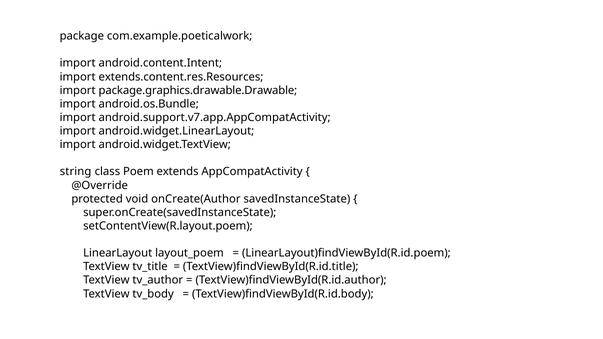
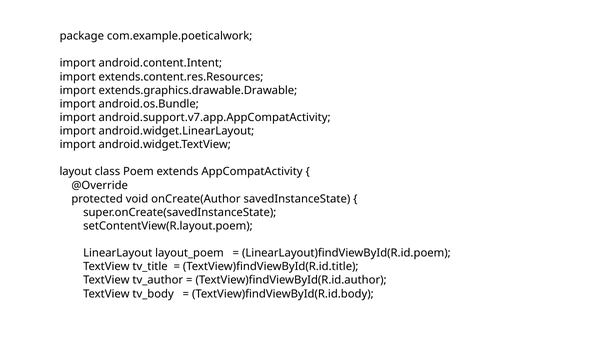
package.graphics.drawable.Drawable: package.graphics.drawable.Drawable -> extends.graphics.drawable.Drawable
string: string -> layout
